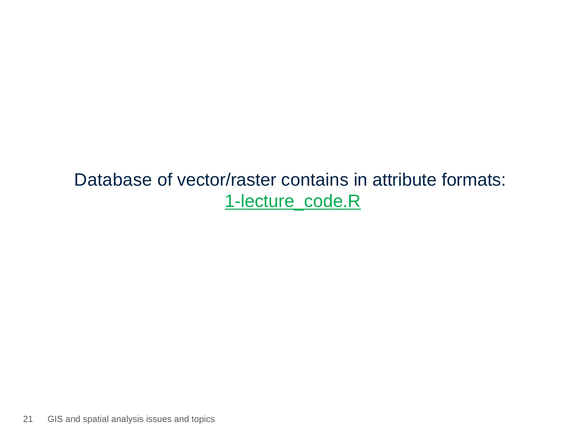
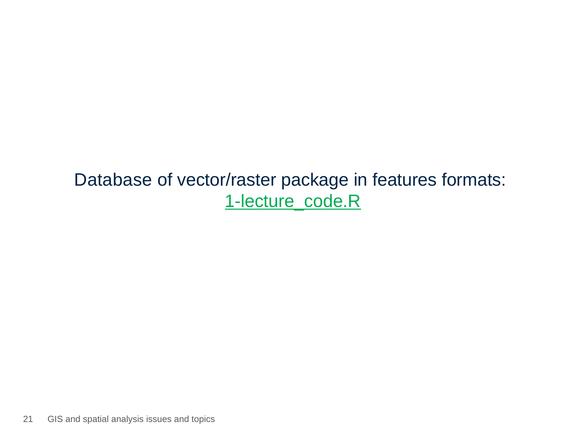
contains: contains -> package
attribute: attribute -> features
